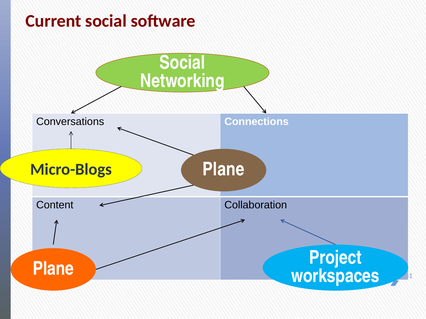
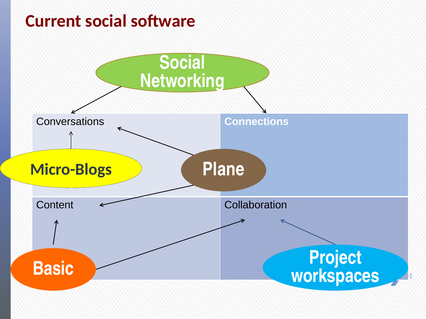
Plane at (53, 269): Plane -> Basic
